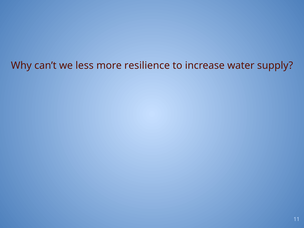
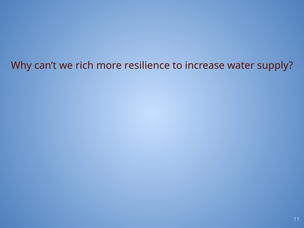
less: less -> rich
